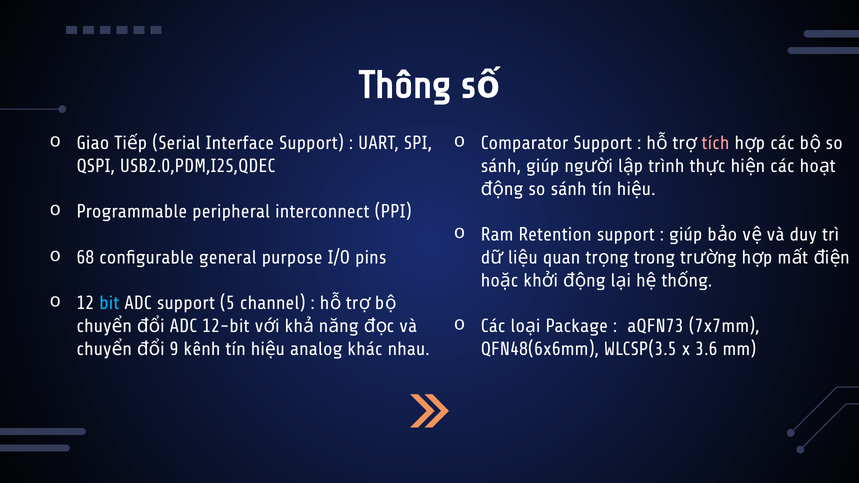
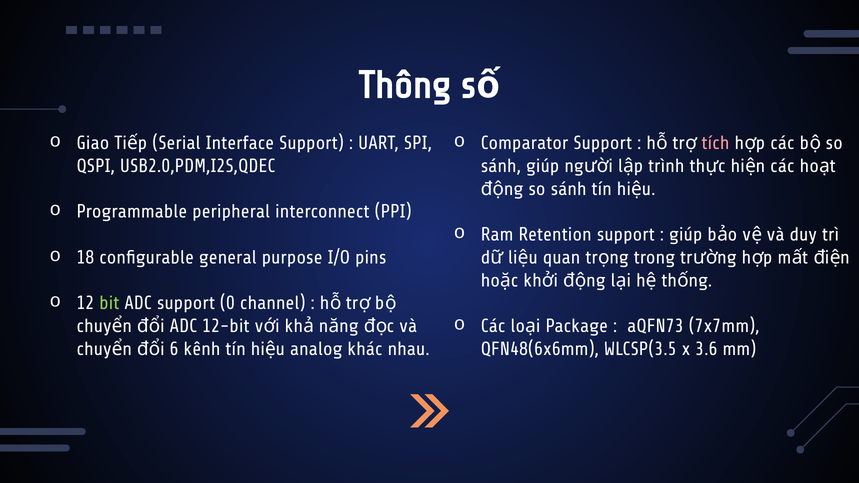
68: 68 -> 18
bit colour: light blue -> light green
5: 5 -> 0
9: 9 -> 6
